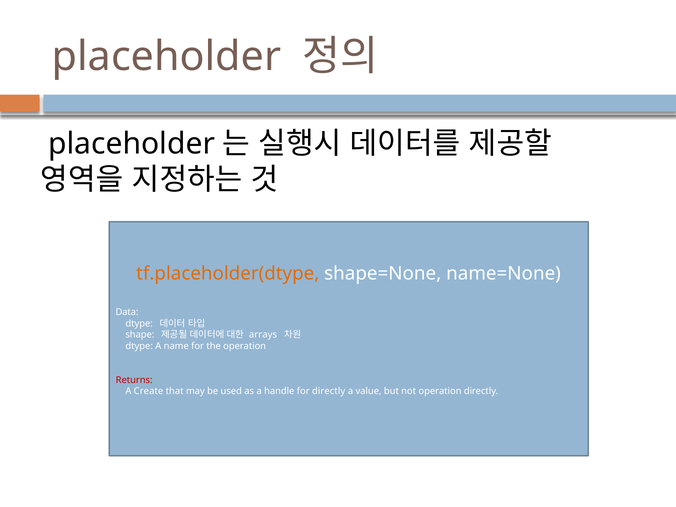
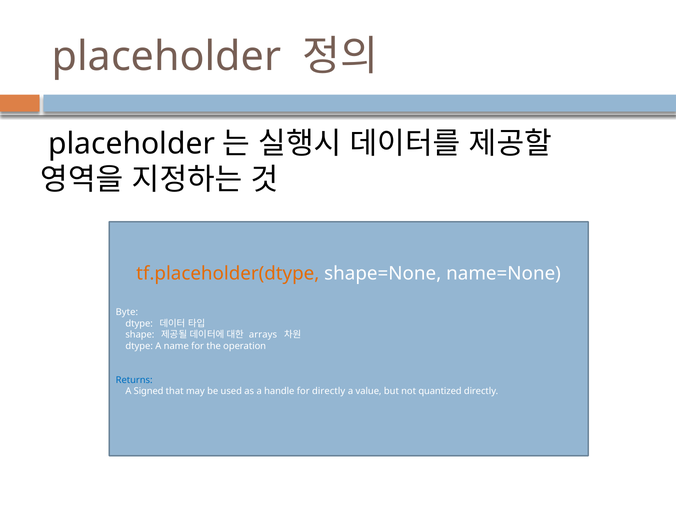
Data: Data -> Byte
Returns colour: red -> blue
Create: Create -> Signed
not operation: operation -> quantized
